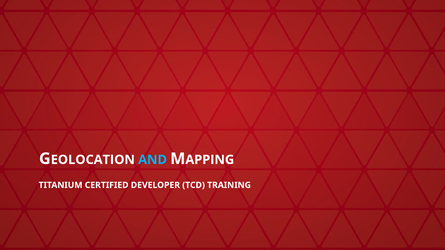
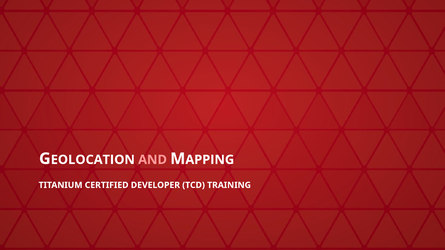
AND colour: light blue -> pink
